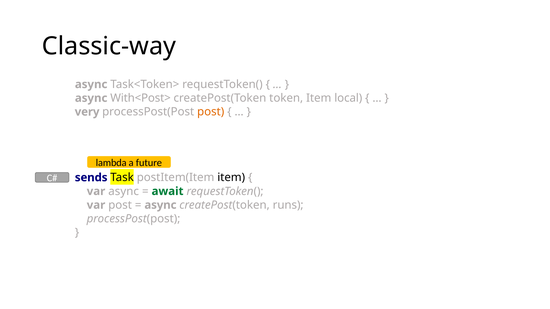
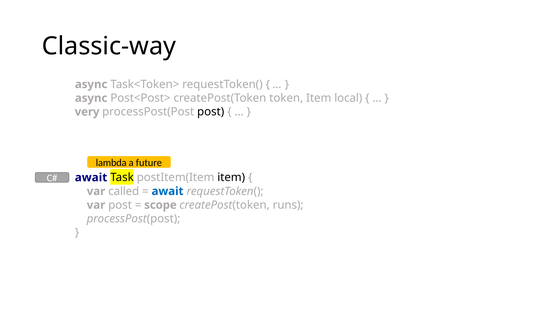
With<Post>: With<Post> -> Post<Post>
post at (211, 112) colour: orange -> black
sends at (91, 178): sends -> await
var async: async -> called
await at (168, 191) colour: green -> blue
async at (160, 205): async -> scope
